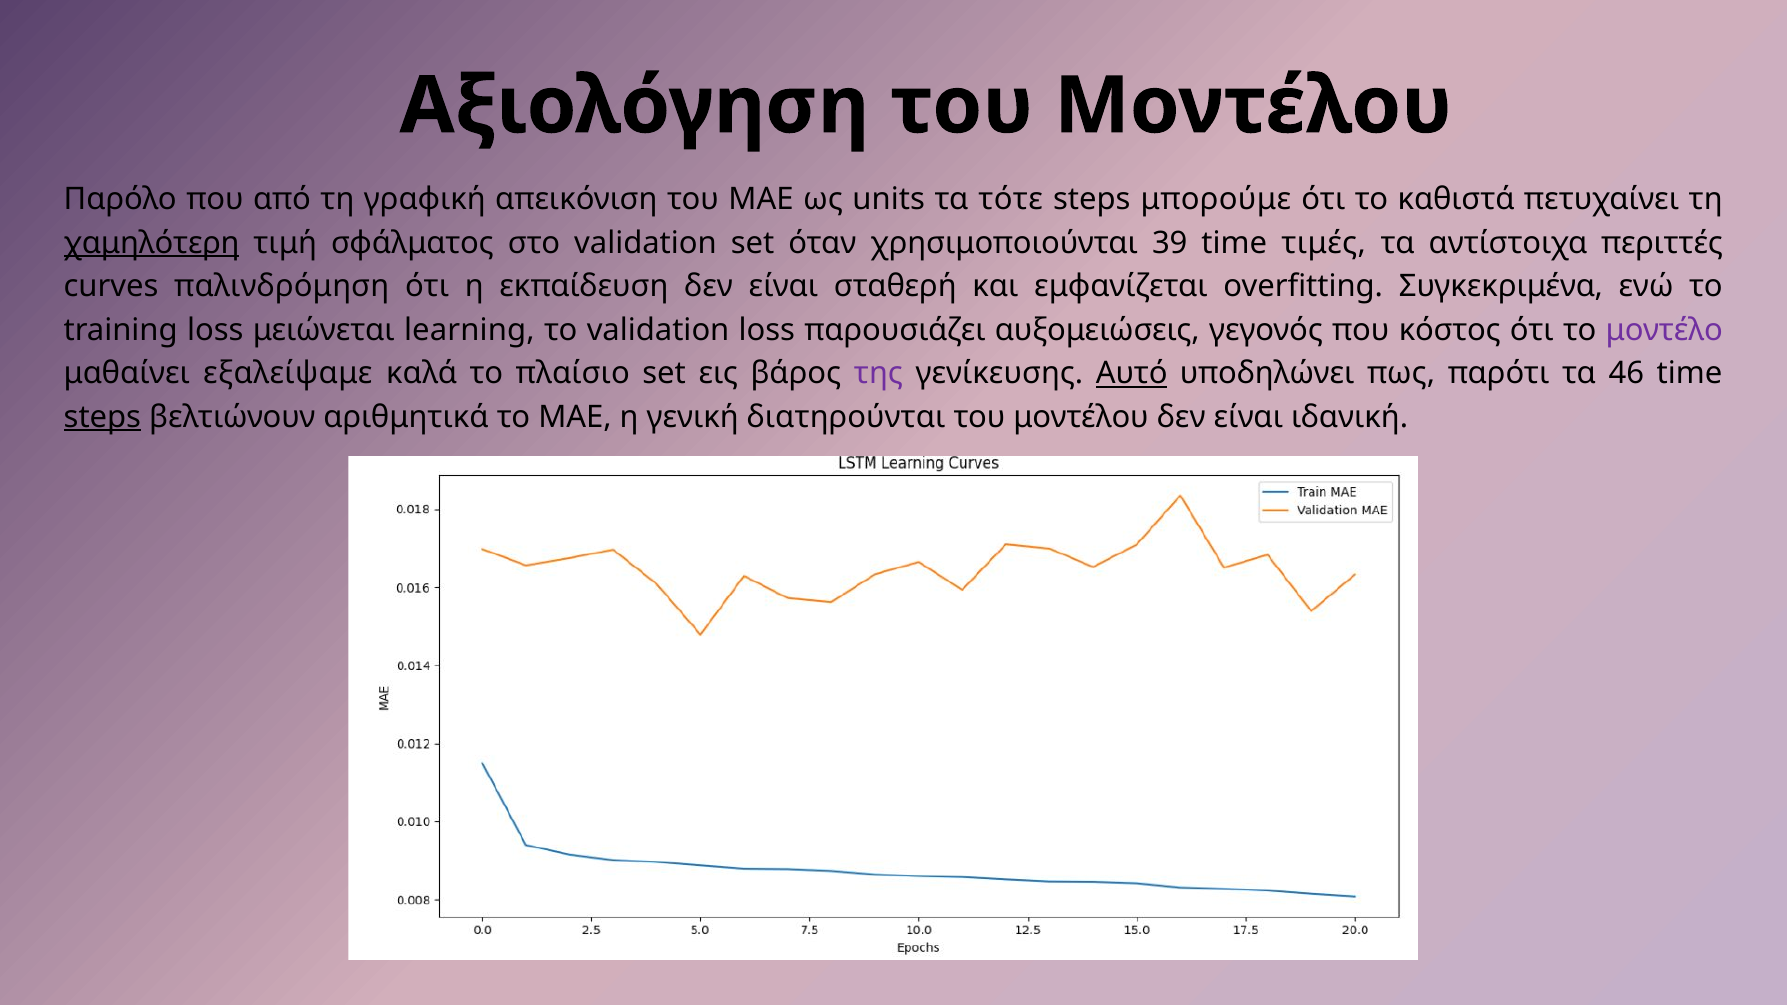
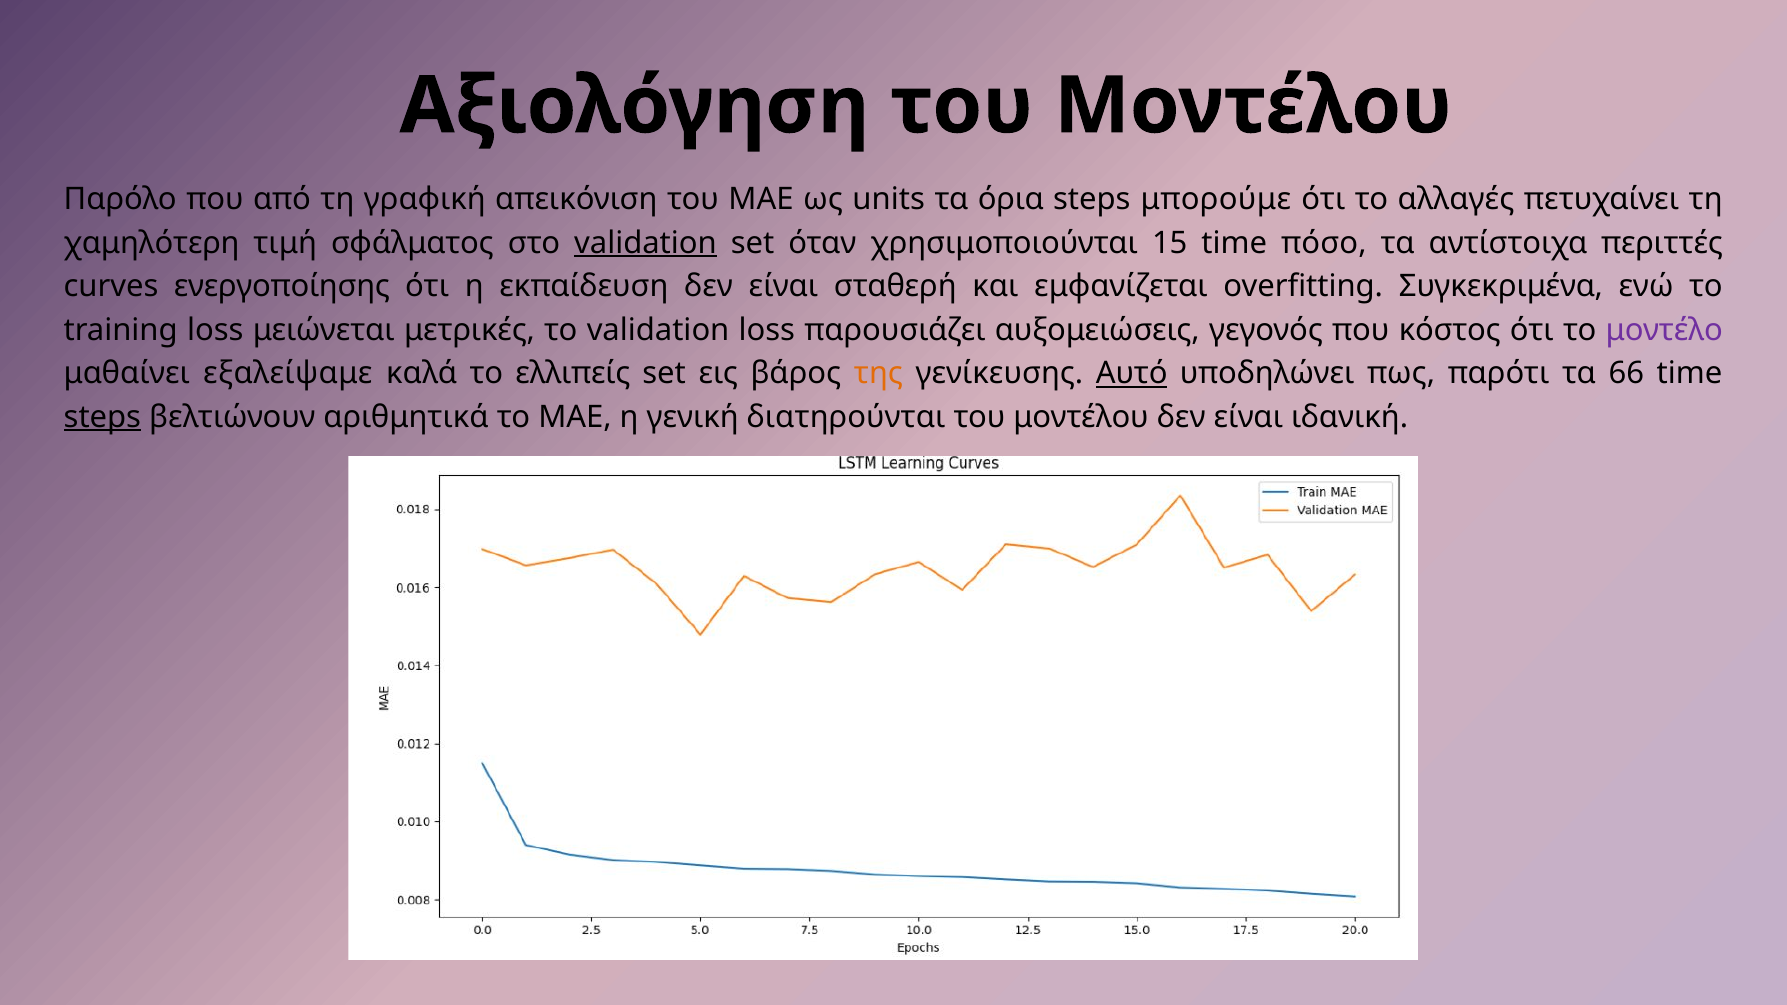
τότε: τότε -> όρια
καθιστά: καθιστά -> αλλαγές
χαμηλότερη underline: present -> none
validation at (646, 243) underline: none -> present
39: 39 -> 15
τιμές: τιμές -> πόσο
παλινδρόμηση: παλινδρόμηση -> ενεργοποίησης
learning: learning -> μετρικές
πλαίσιο: πλαίσιο -> ελλιπείς
της colour: purple -> orange
46: 46 -> 66
